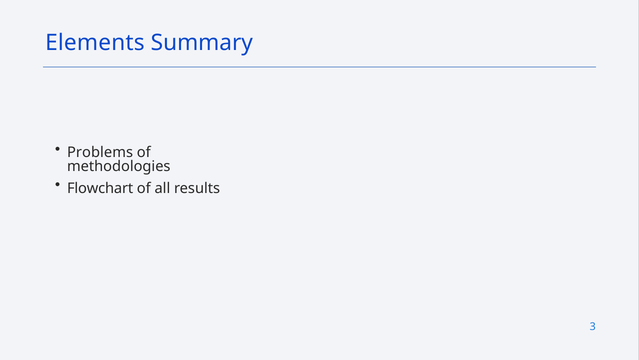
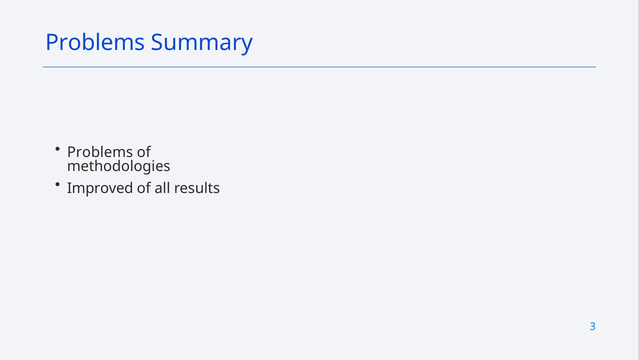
Elements at (95, 43): Elements -> Problems
Flowchart: Flowchart -> Improved
